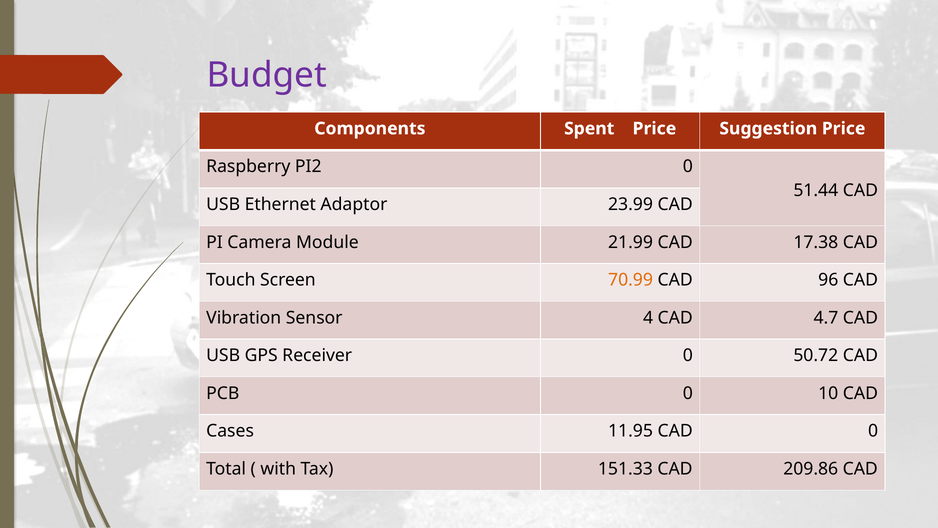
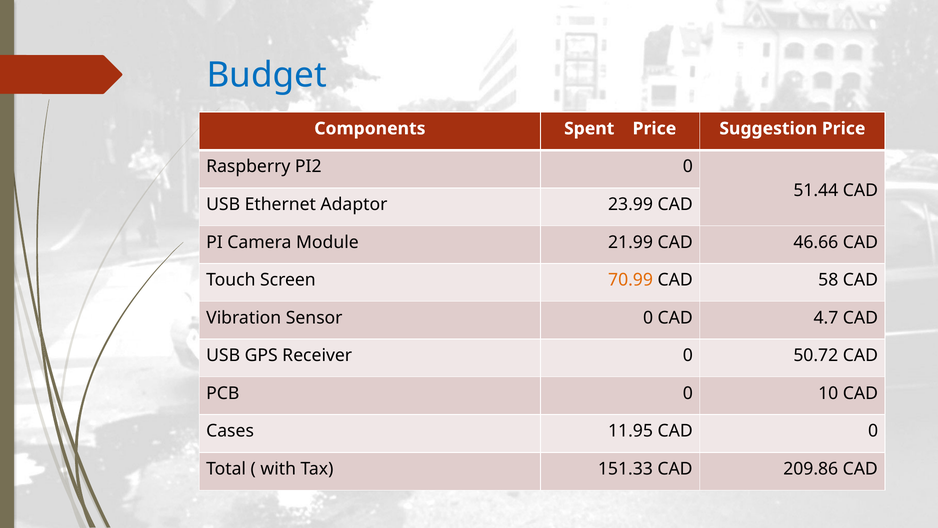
Budget colour: purple -> blue
17.38: 17.38 -> 46.66
96: 96 -> 58
Sensor 4: 4 -> 0
